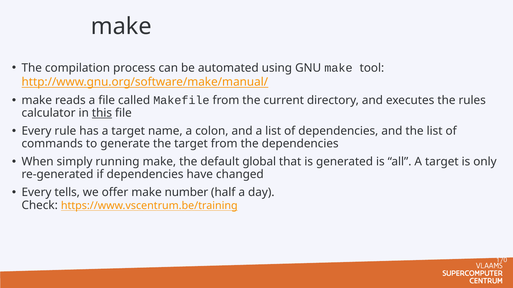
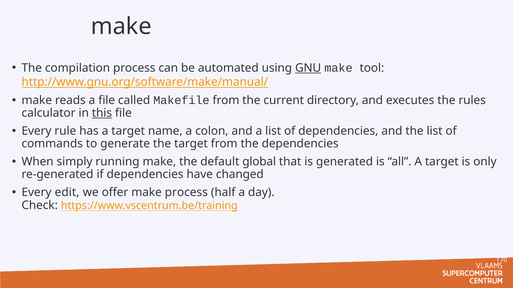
GNU underline: none -> present
tells: tells -> edit
make number: number -> process
